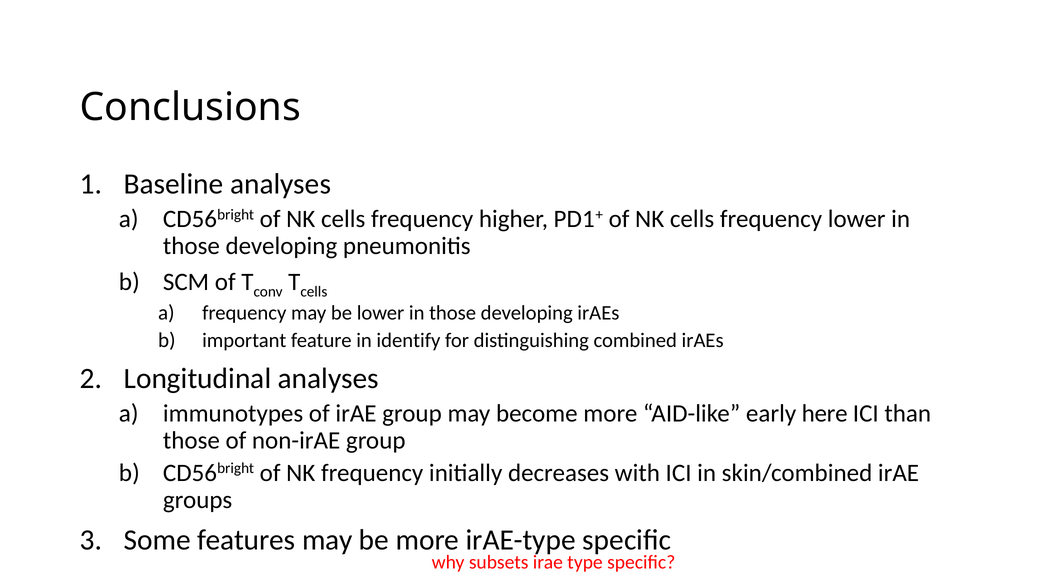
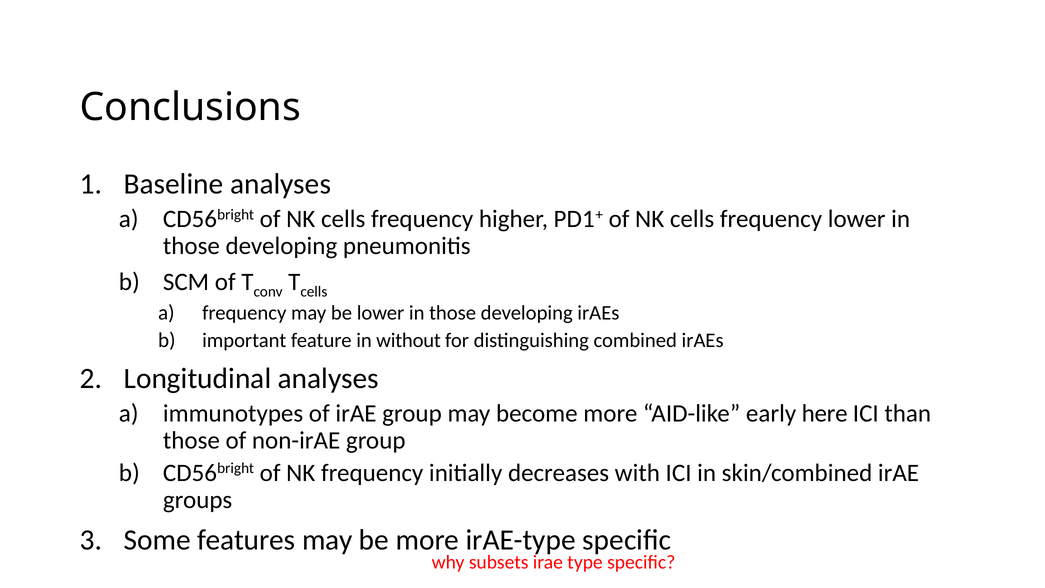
identify: identify -> without
